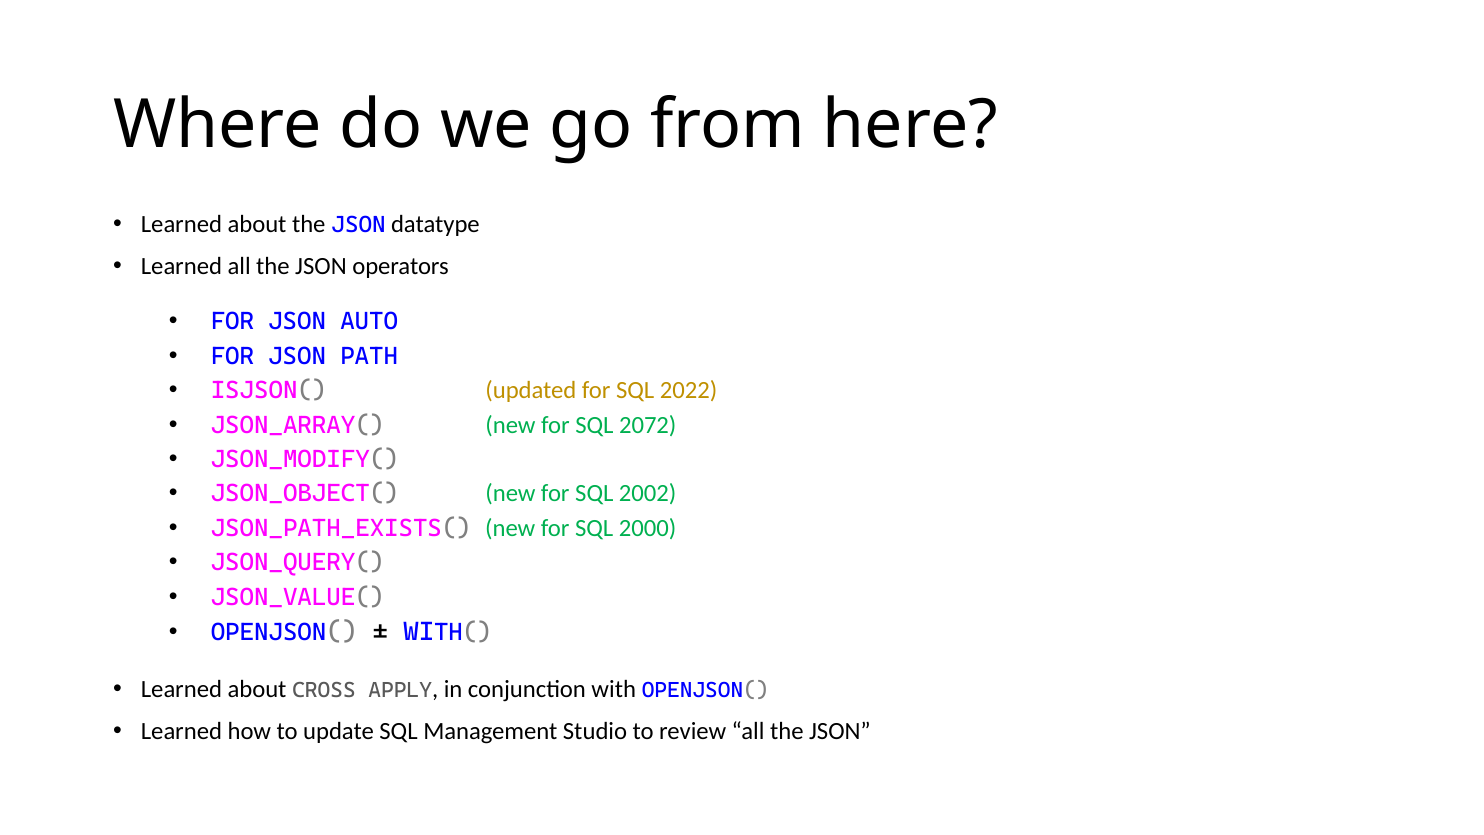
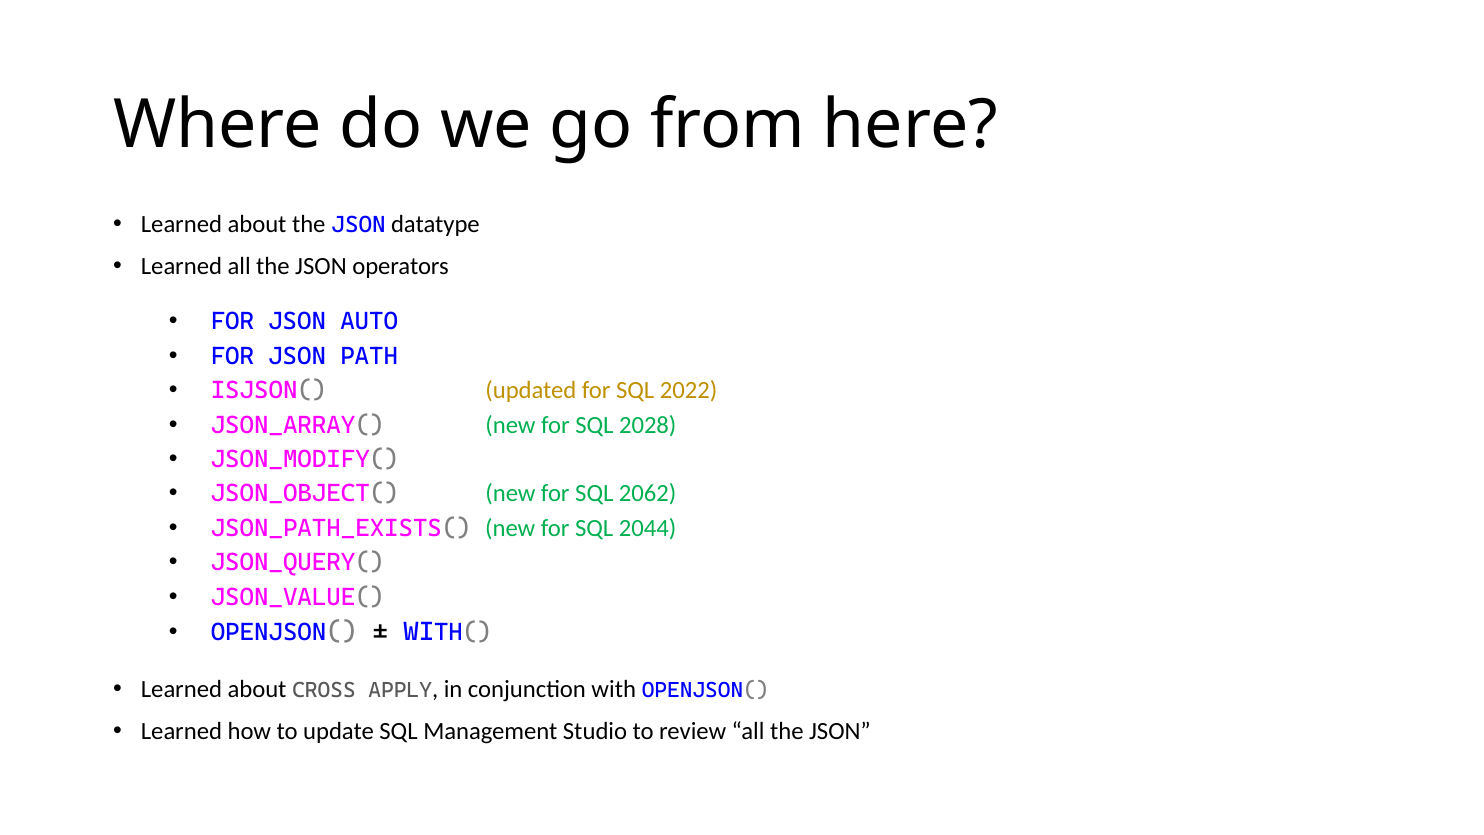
2072: 2072 -> 2028
2002: 2002 -> 2062
2000: 2000 -> 2044
